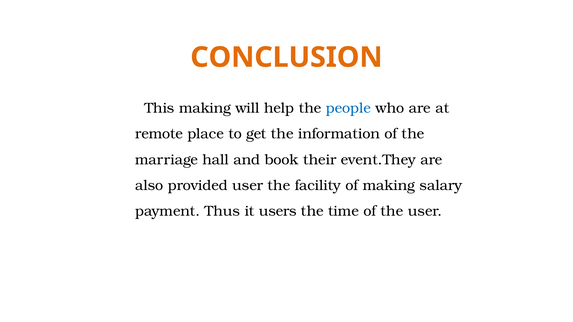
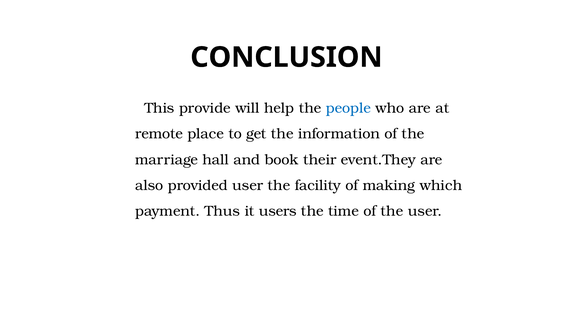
CONCLUSION colour: orange -> black
This making: making -> provide
salary: salary -> which
